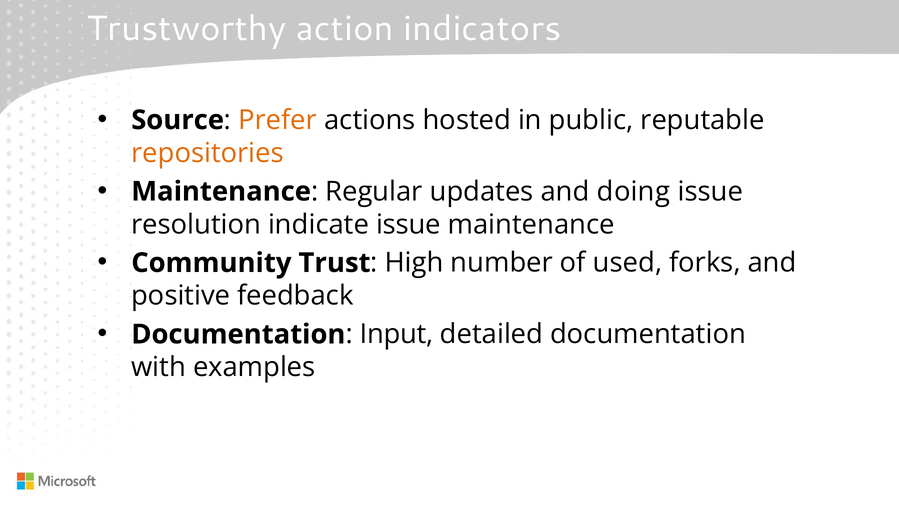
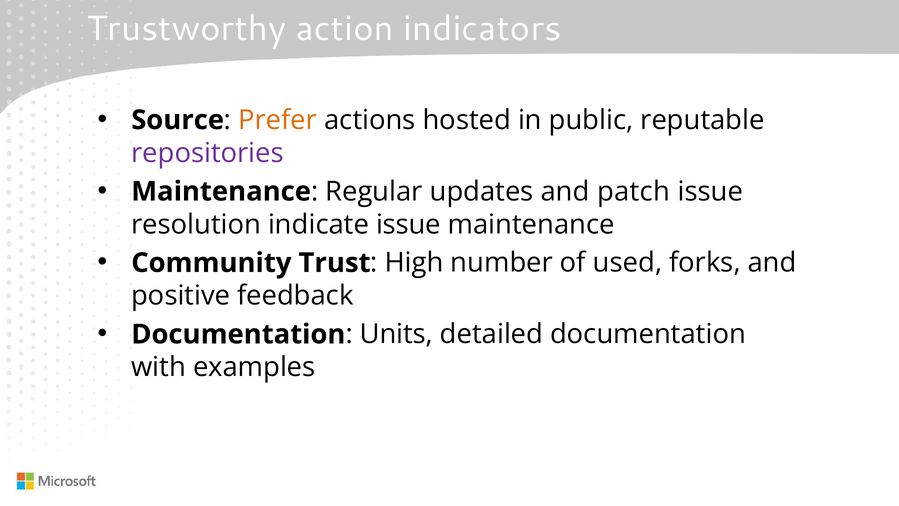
repositories colour: orange -> purple
doing: doing -> patch
Input: Input -> Units
